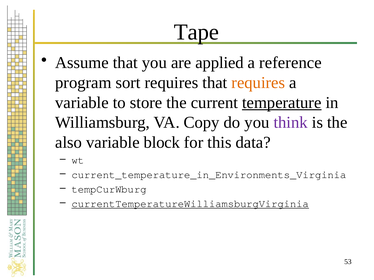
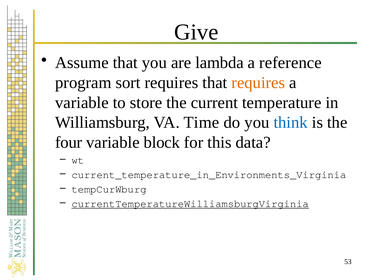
Tape: Tape -> Give
applied: applied -> lambda
temperature underline: present -> none
Copy: Copy -> Time
think colour: purple -> blue
also: also -> four
